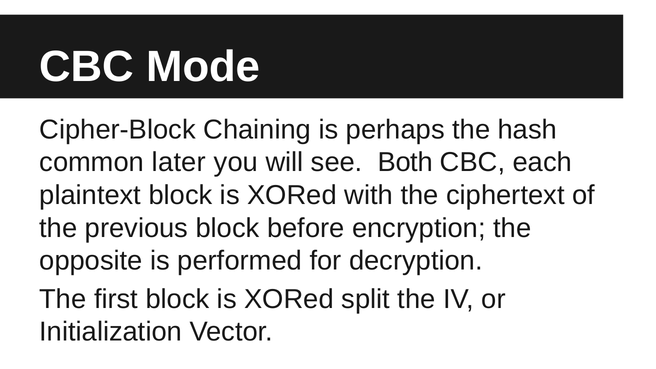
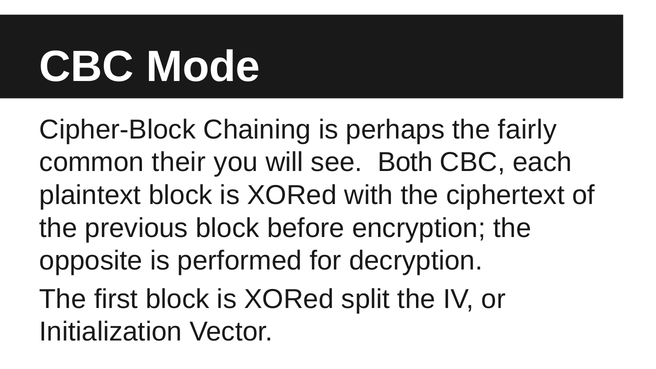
hash: hash -> fairly
later: later -> their
